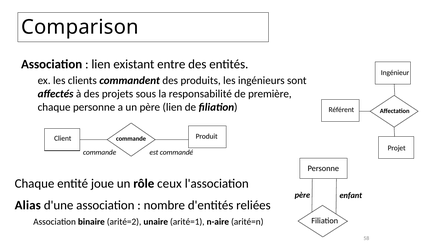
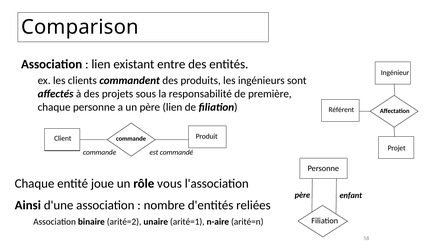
ceux: ceux -> vous
Alias: Alias -> Ainsi
